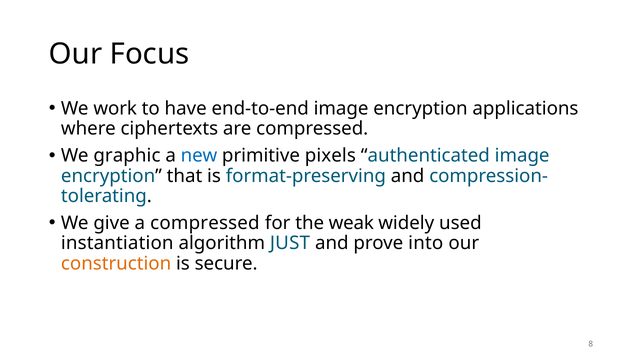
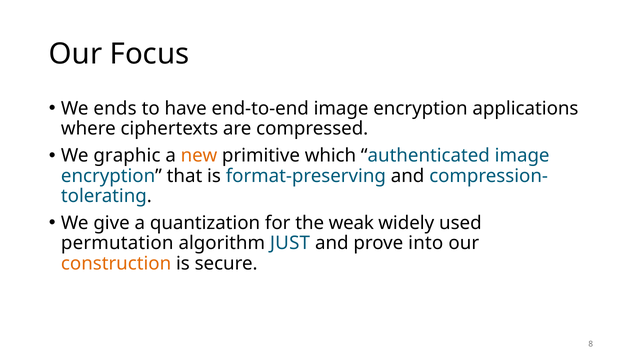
work: work -> ends
new colour: blue -> orange
pixels: pixels -> which
a compressed: compressed -> quantization
instantiation: instantiation -> permutation
